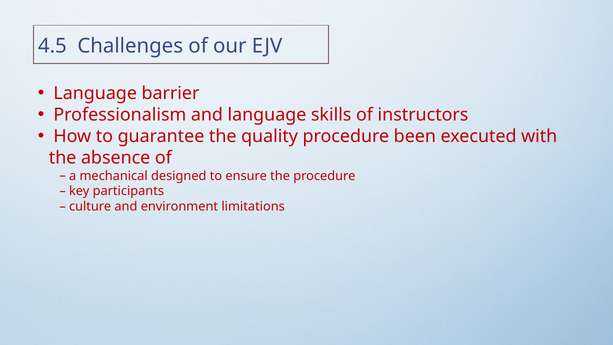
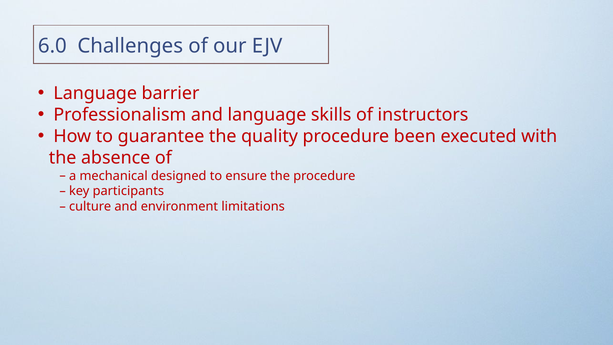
4.5: 4.5 -> 6.0
